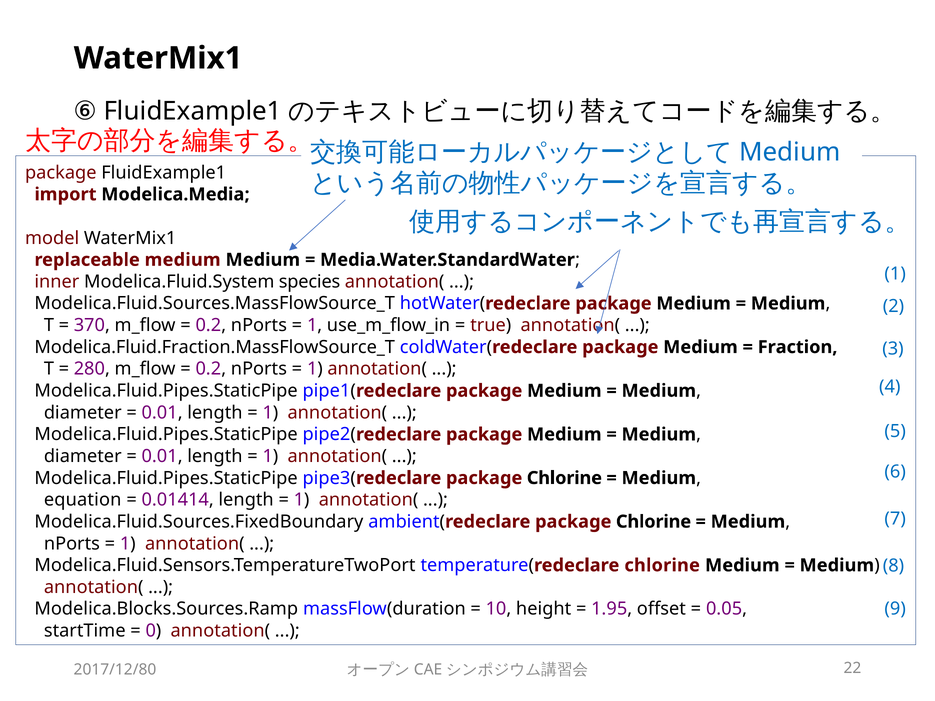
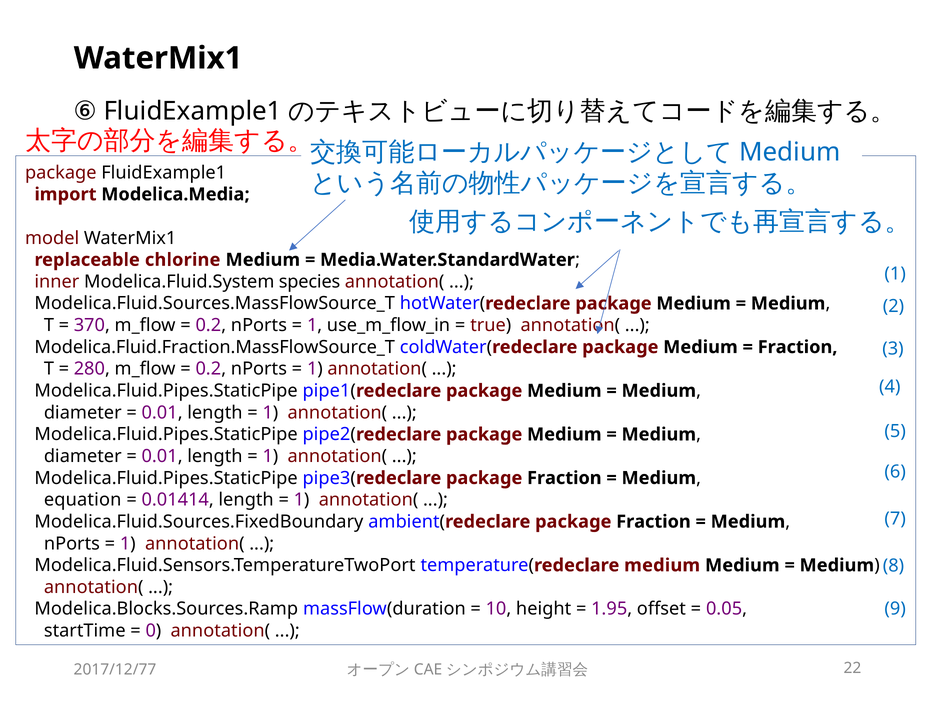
replaceable medium: medium -> chlorine
pipe3(redeclare package Chlorine: Chlorine -> Fraction
ambient(redeclare package Chlorine: Chlorine -> Fraction
temperature(redeclare chlorine: chlorine -> medium
2017/12/80: 2017/12/80 -> 2017/12/77
